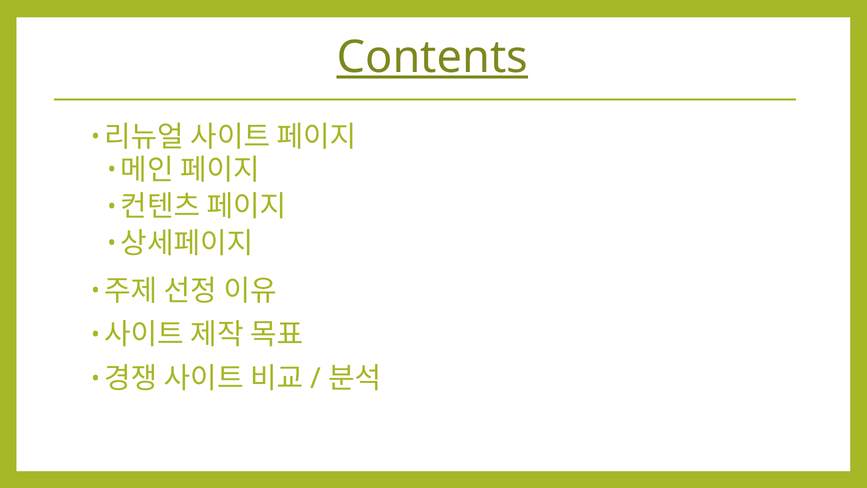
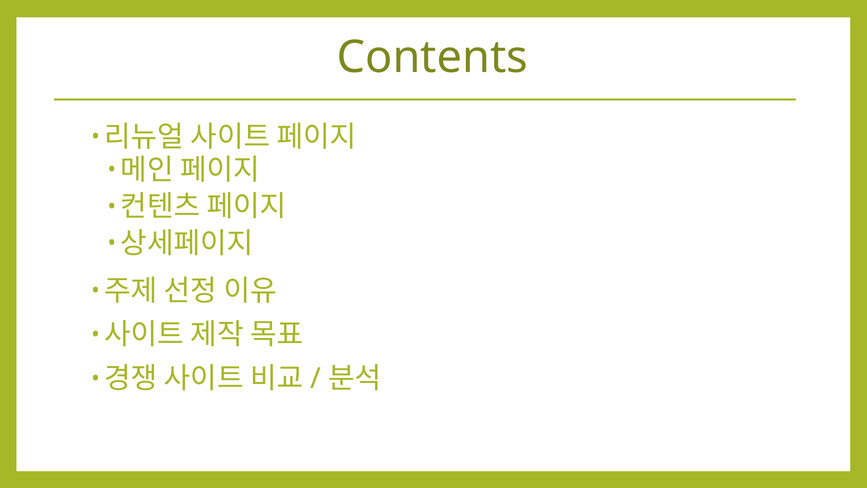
Contents underline: present -> none
